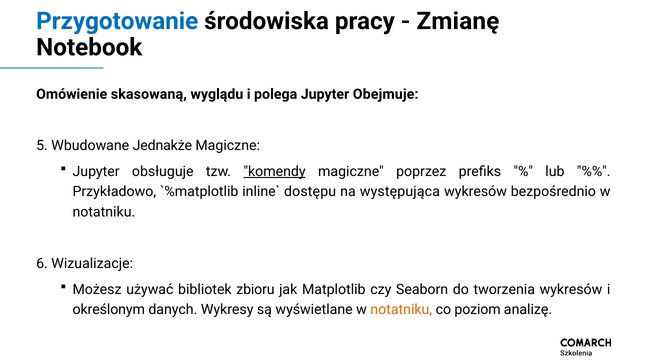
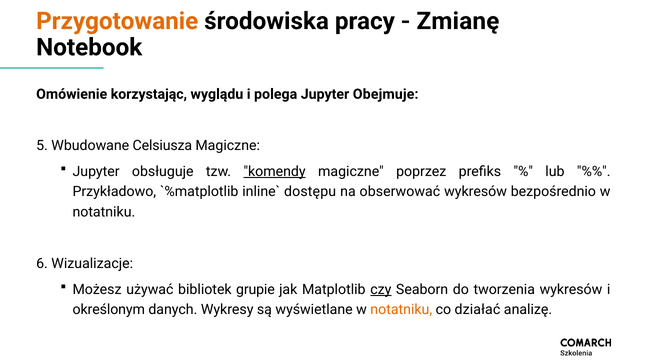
Przygotowanie colour: blue -> orange
skasowaną: skasowaną -> korzystając
Jednakże: Jednakże -> Celsiusza
występująca: występująca -> obserwować
zbioru: zbioru -> grupie
czy underline: none -> present
poziom: poziom -> działać
